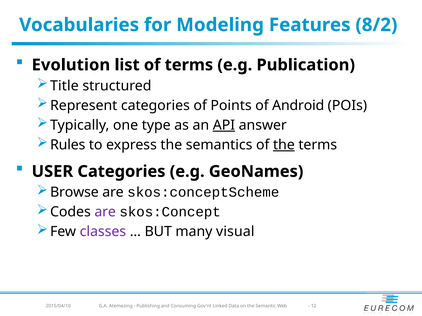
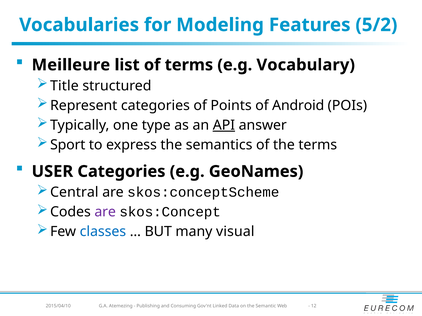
8/2: 8/2 -> 5/2
Evolution: Evolution -> Meilleure
Publication: Publication -> Vocabulary
Rules: Rules -> Sport
the at (284, 145) underline: present -> none
Browse: Browse -> Central
classes colour: purple -> blue
